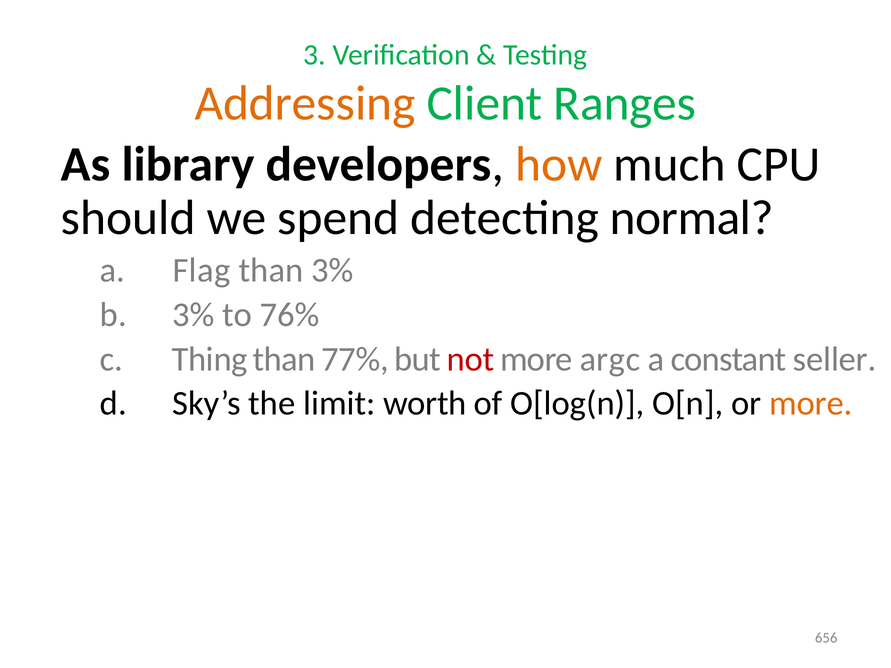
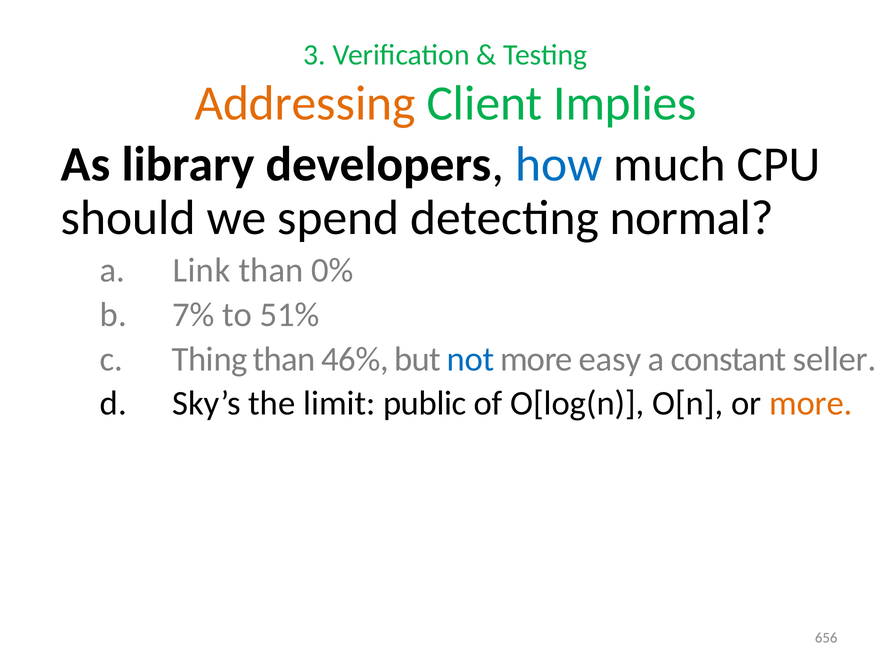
Ranges: Ranges -> Implies
how colour: orange -> blue
Flag: Flag -> Link
than 3%: 3% -> 0%
3% at (193, 315): 3% -> 7%
76%: 76% -> 51%
77%: 77% -> 46%
not colour: red -> blue
argc: argc -> easy
worth: worth -> public
